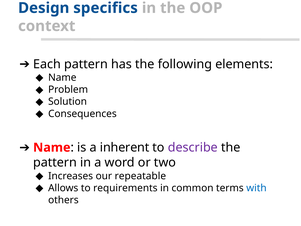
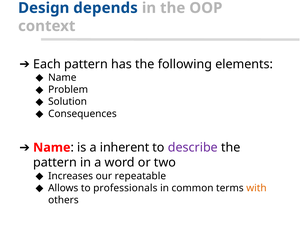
specifics: specifics -> depends
requirements: requirements -> professionals
with colour: blue -> orange
